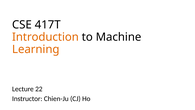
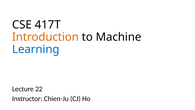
Learning colour: orange -> blue
